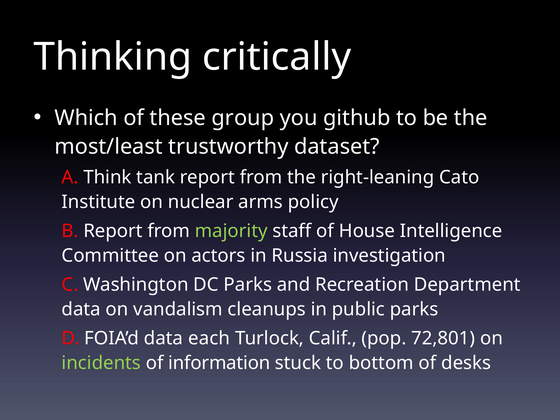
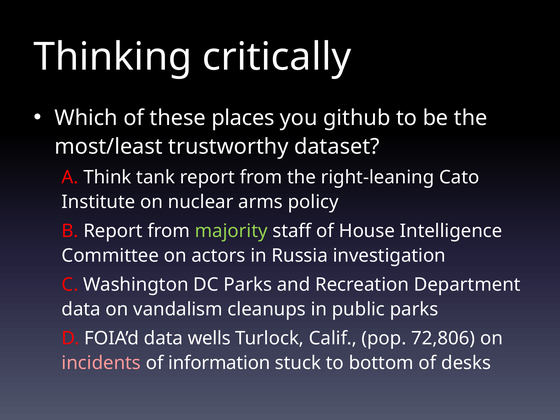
group: group -> places
each: each -> wells
72,801: 72,801 -> 72,806
incidents colour: light green -> pink
